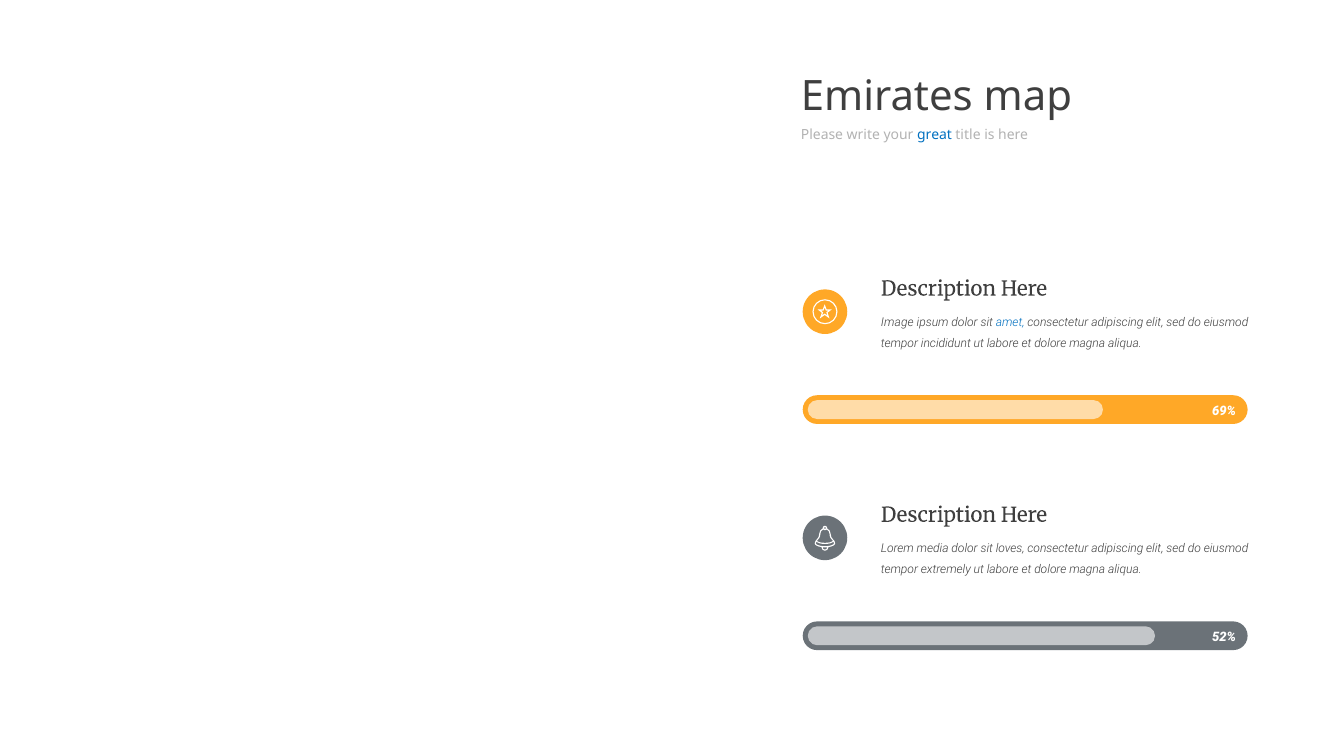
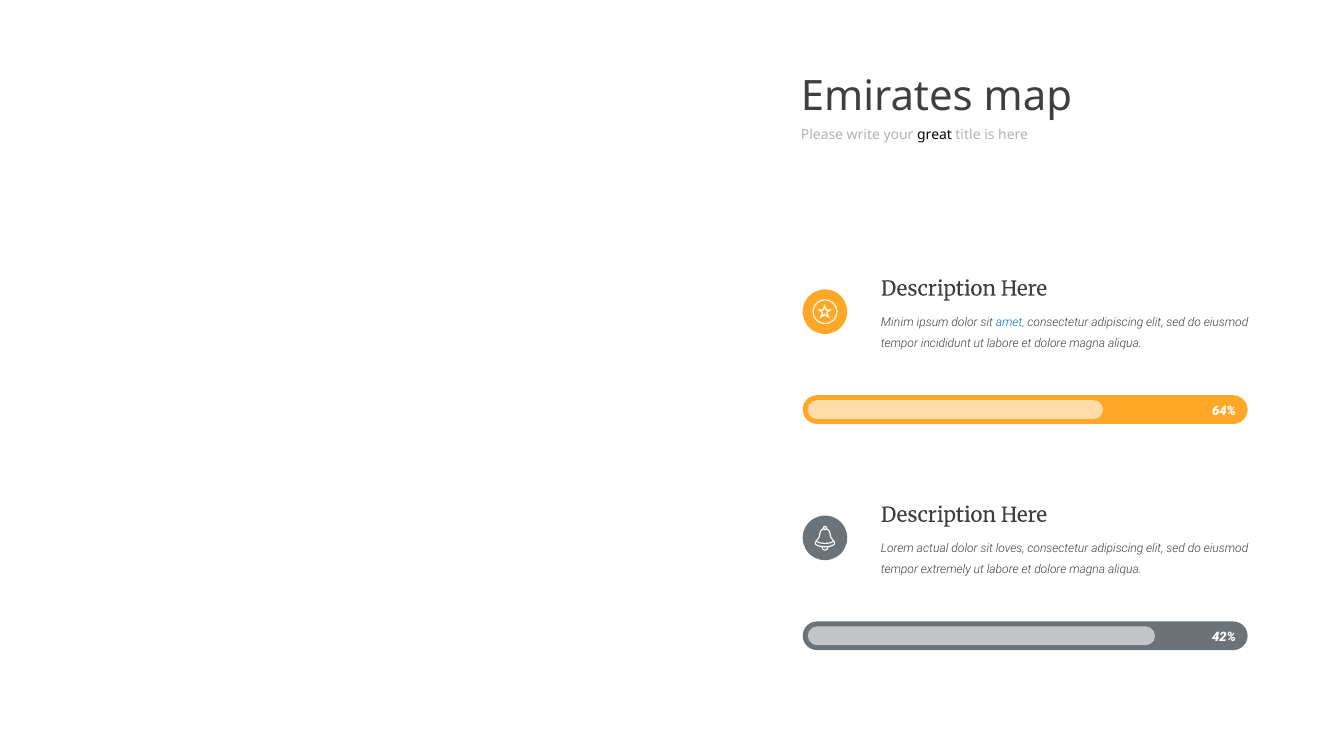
great colour: blue -> black
Image: Image -> Minim
69%: 69% -> 64%
media: media -> actual
52%: 52% -> 42%
